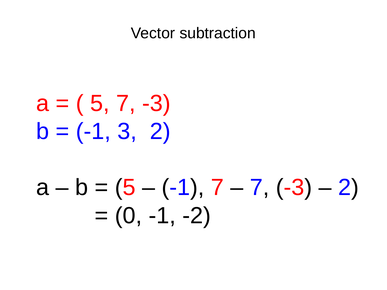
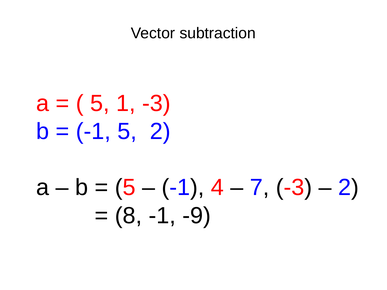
5 7: 7 -> 1
-1 3: 3 -> 5
-1 7: 7 -> 4
0: 0 -> 8
-2: -2 -> -9
